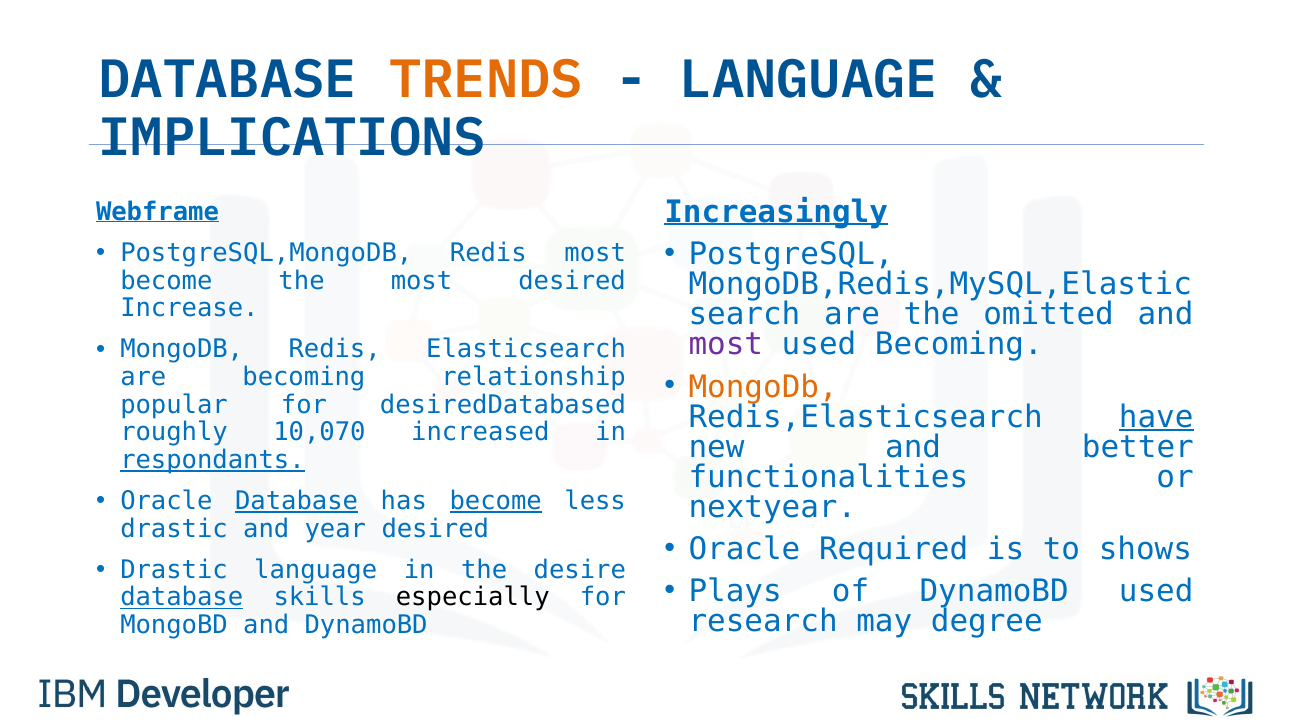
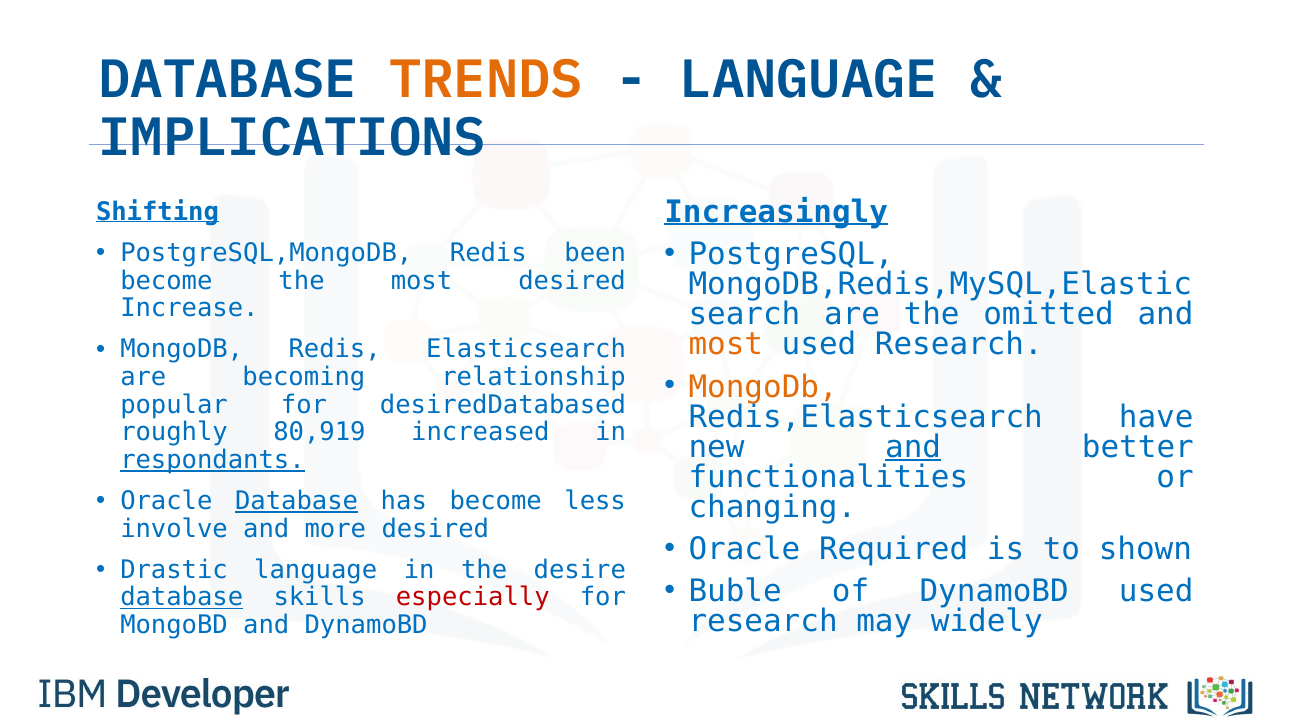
Webframe: Webframe -> Shifting
Redis most: most -> been
most at (726, 345) colour: purple -> orange
Becoming at (959, 345): Becoming -> Research
have underline: present -> none
10,070: 10,070 -> 80,919
and at (913, 447) underline: none -> present
become at (496, 501) underline: present -> none
nextyear: nextyear -> changing
drastic at (174, 529): drastic -> involve
year: year -> more
shows: shows -> shown
Plays: Plays -> Buble
especially colour: black -> red
degree: degree -> widely
